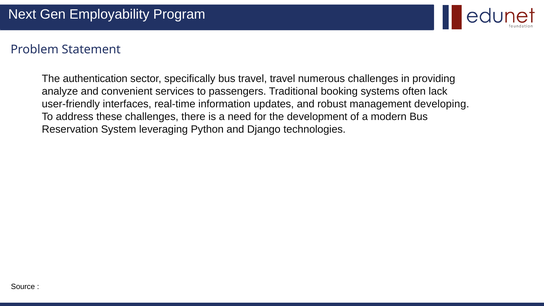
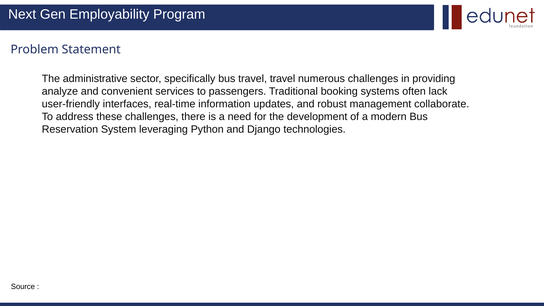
authentication: authentication -> administrative
developing: developing -> collaborate
